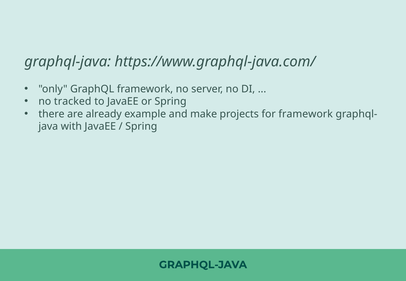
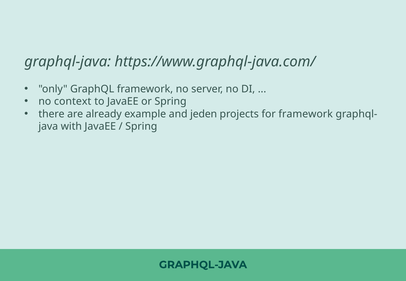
tracked: tracked -> context
make: make -> jeden
